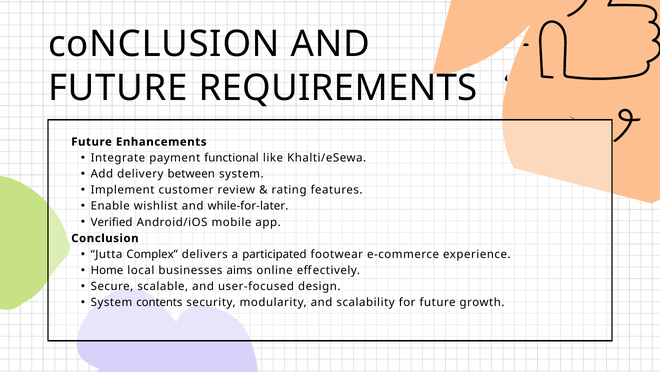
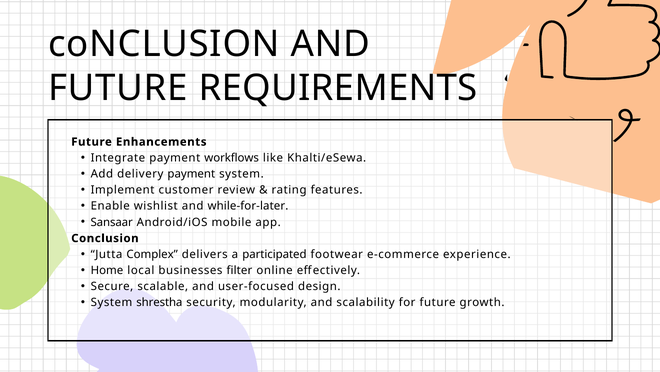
functional: functional -> workflows
delivery between: between -> payment
Verified: Verified -> Sansaar
aims: aims -> filter
contents: contents -> shrestha
